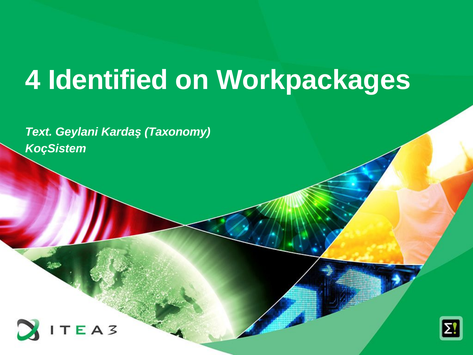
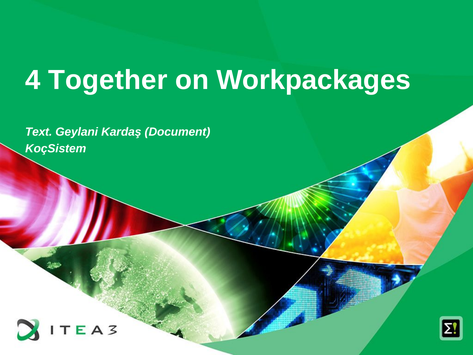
Identified: Identified -> Together
Taxonomy: Taxonomy -> Document
